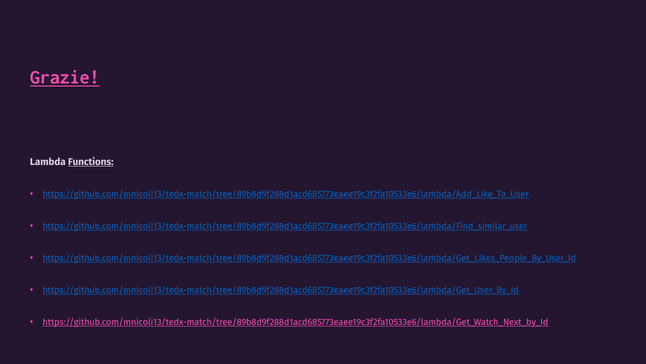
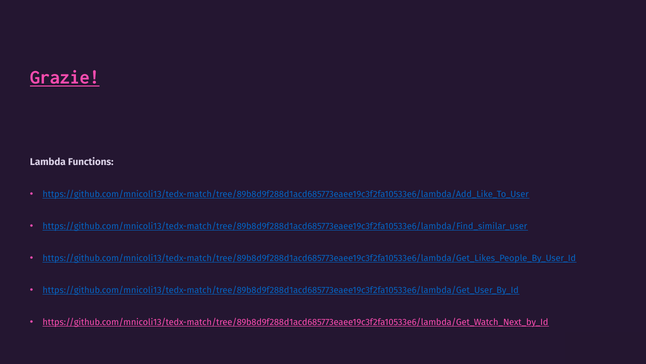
Functions underline: present -> none
